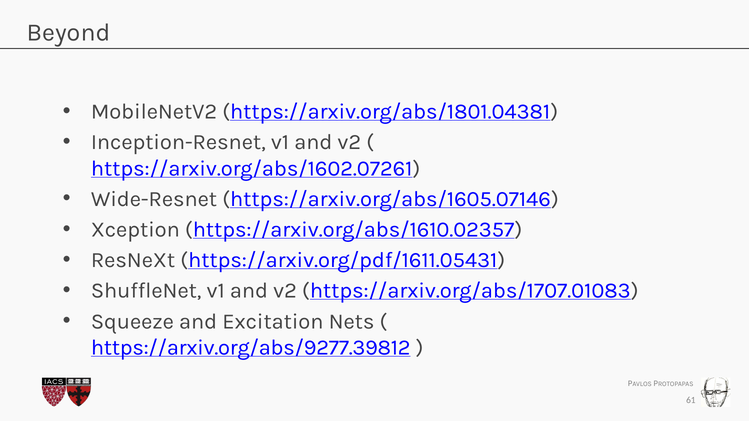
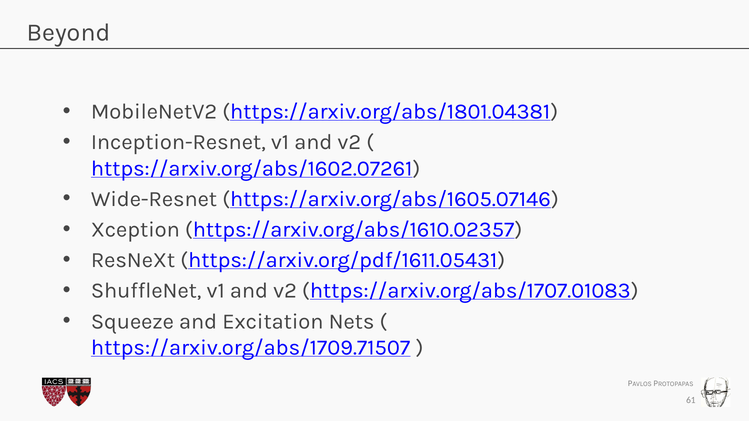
https://arxiv.org/abs/9277.39812: https://arxiv.org/abs/9277.39812 -> https://arxiv.org/abs/1709.71507
